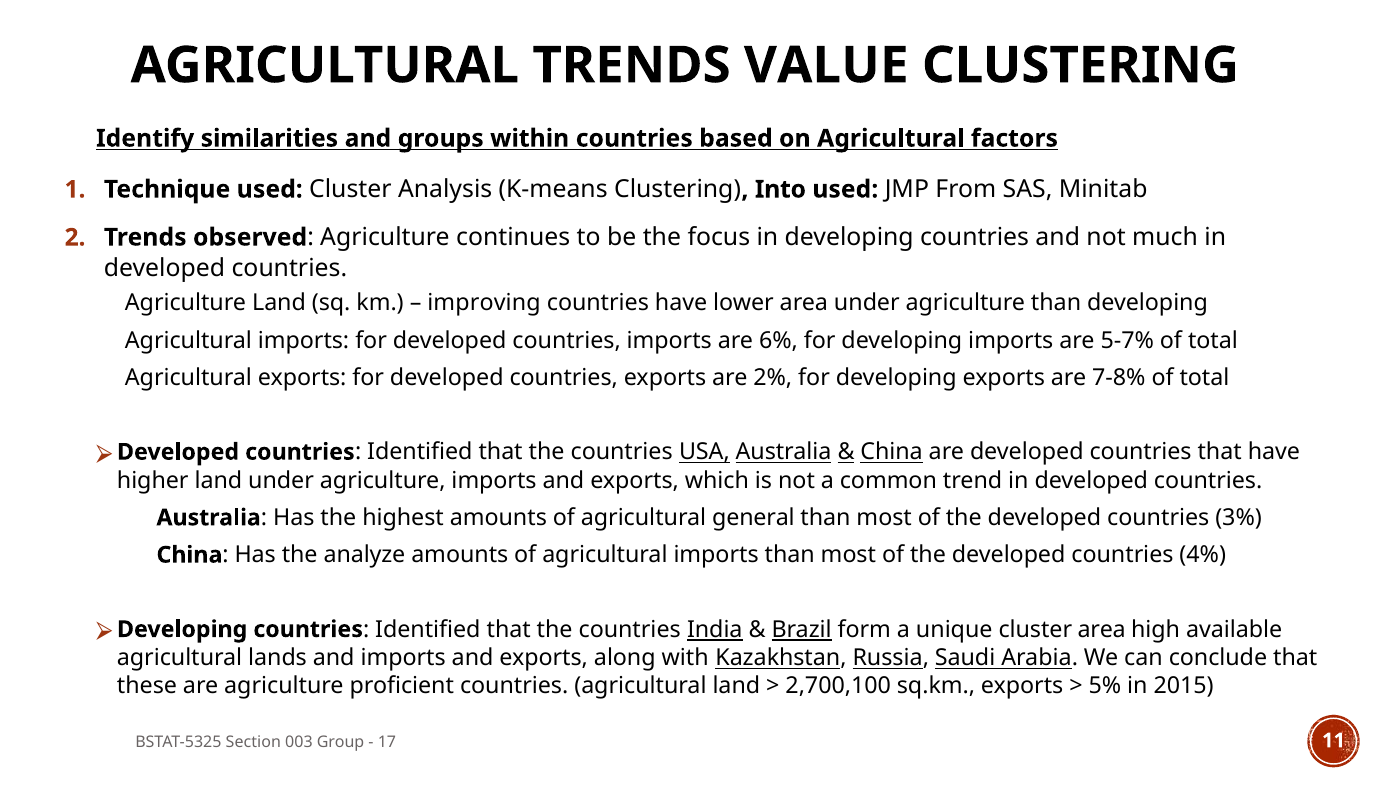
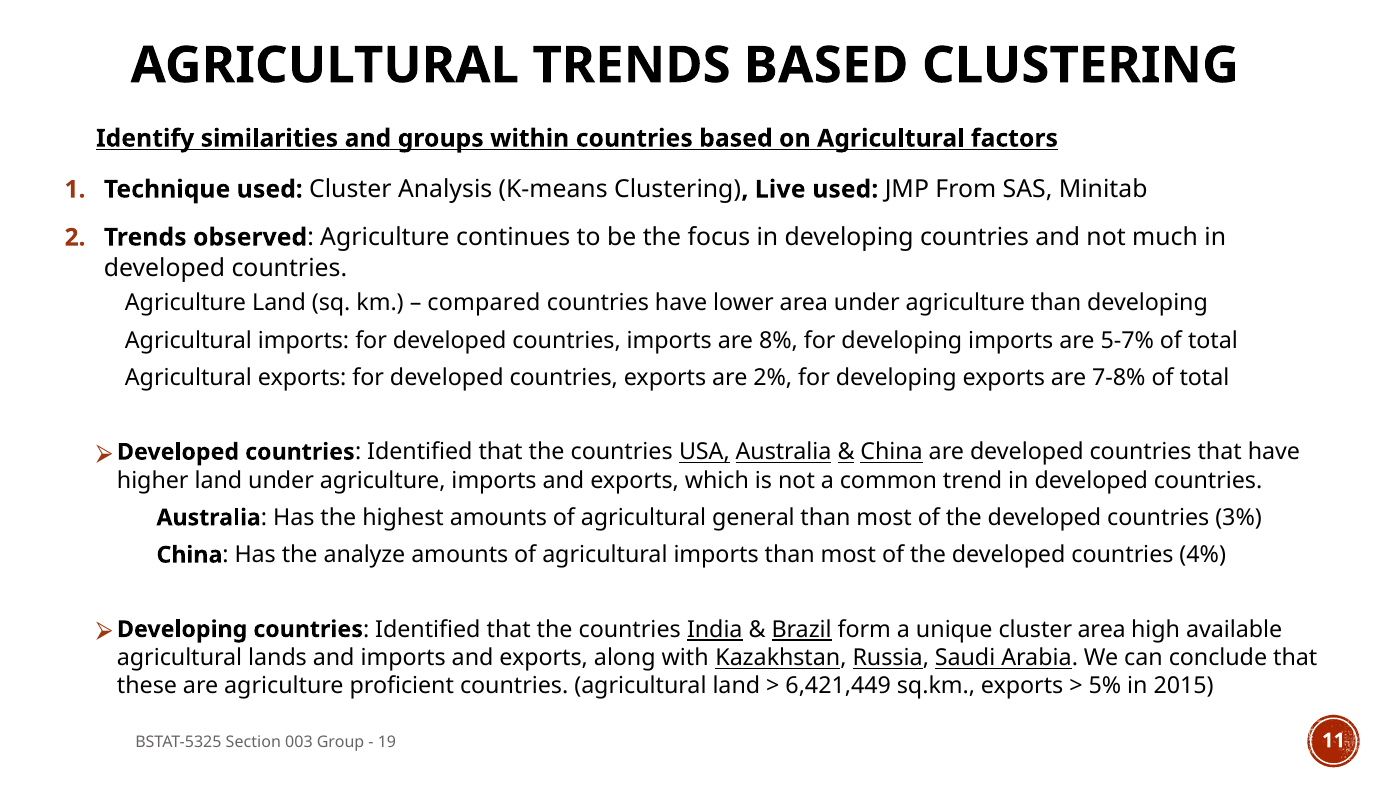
TRENDS VALUE: VALUE -> BASED
Into: Into -> Live
improving: improving -> compared
6%: 6% -> 8%
2,700,100: 2,700,100 -> 6,421,449
17: 17 -> 19
